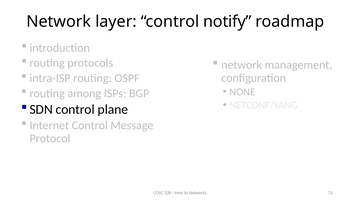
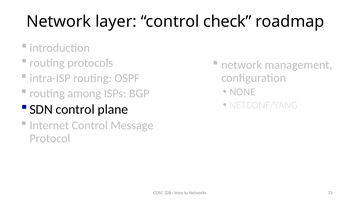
notify: notify -> check
